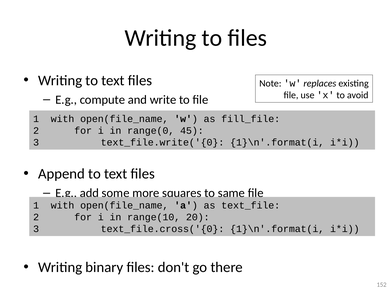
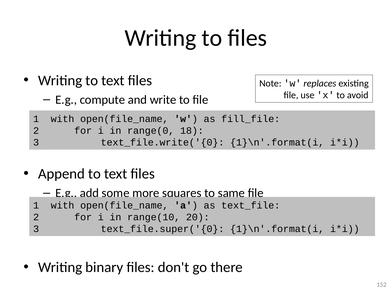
45: 45 -> 18
text_file.cross('{0: text_file.cross('{0 -> text_file.super('{0
